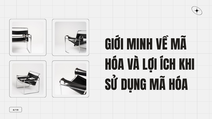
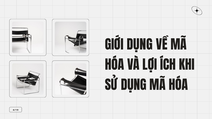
GIỚI MINH: MINH -> DỤNG
